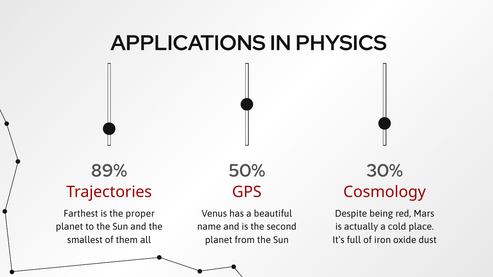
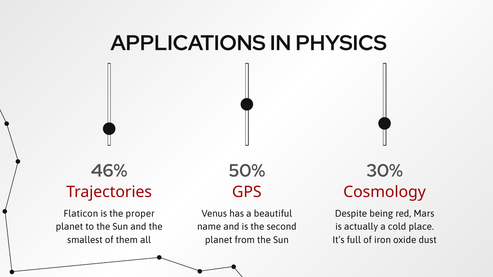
89%: 89% -> 46%
Farthest: Farthest -> Flaticon
